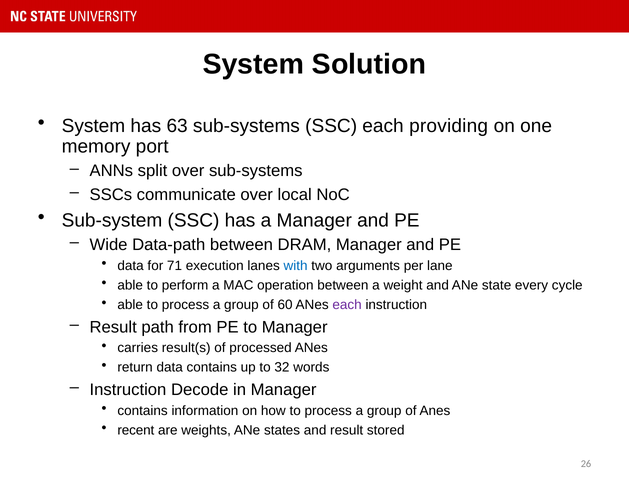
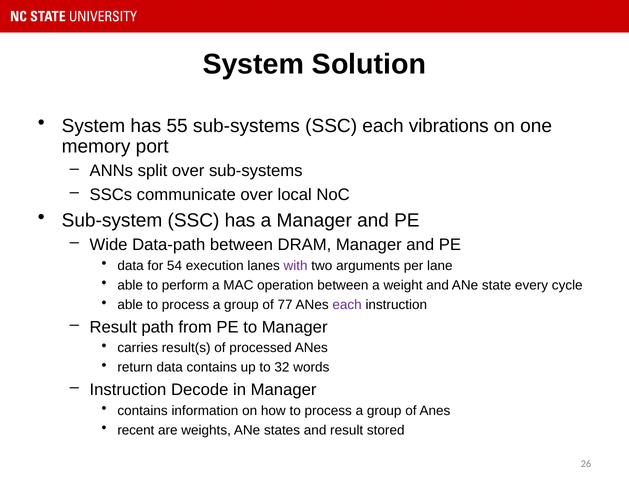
63: 63 -> 55
providing: providing -> vibrations
71: 71 -> 54
with colour: blue -> purple
60: 60 -> 77
